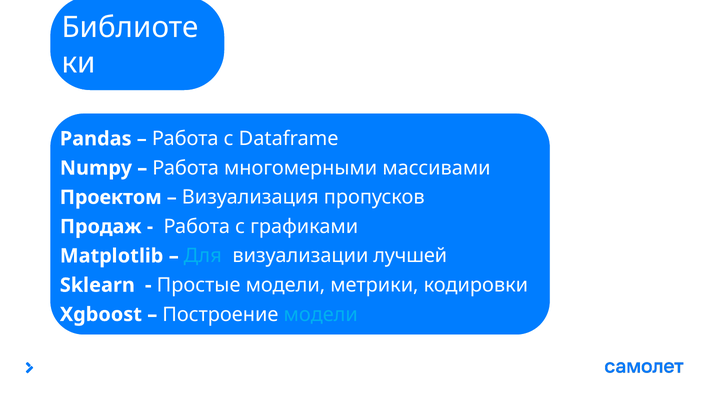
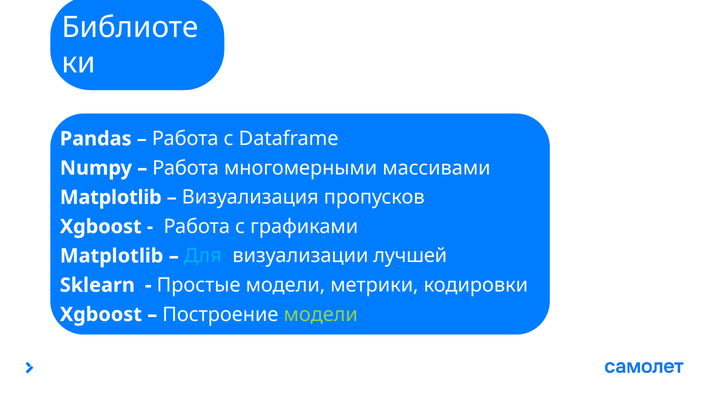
Проектом at (111, 197): Проектом -> Matplotlib
Продаж at (101, 227): Продаж -> Xgboost
модели at (321, 314) colour: light blue -> light green
